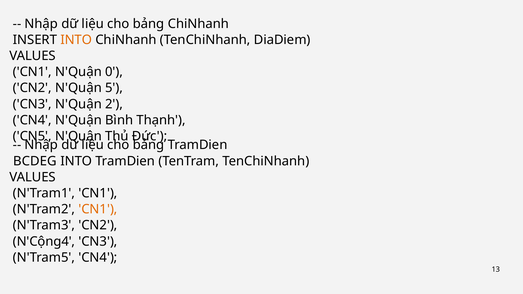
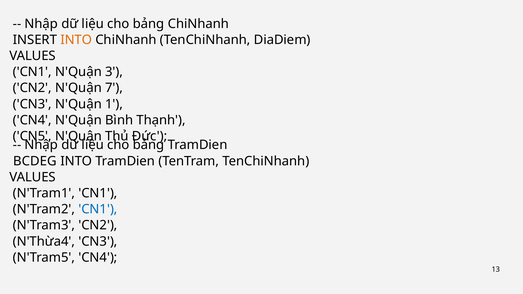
0: 0 -> 3
5: 5 -> 7
2: 2 -> 1
CN1 at (98, 209) colour: orange -> blue
N'Cộng4: N'Cộng4 -> N'Thừa4
